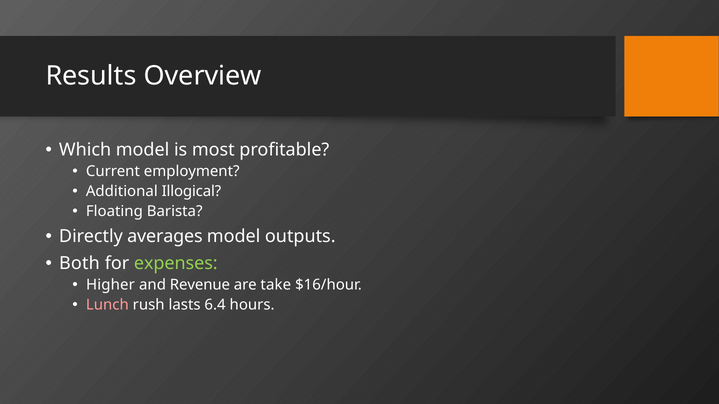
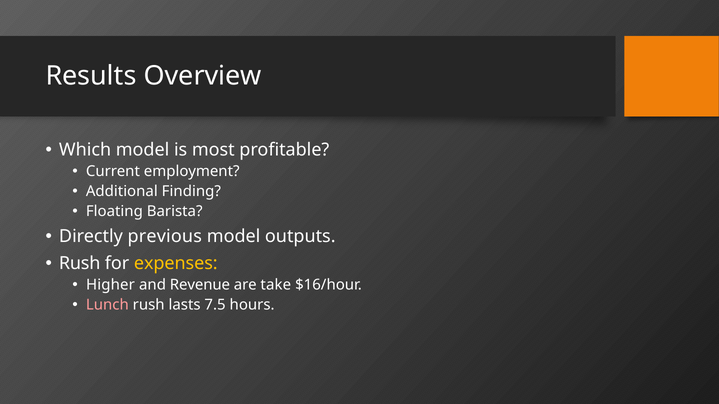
Illogical: Illogical -> Finding
averages: averages -> previous
Both at (79, 264): Both -> Rush
expenses colour: light green -> yellow
6.4: 6.4 -> 7.5
